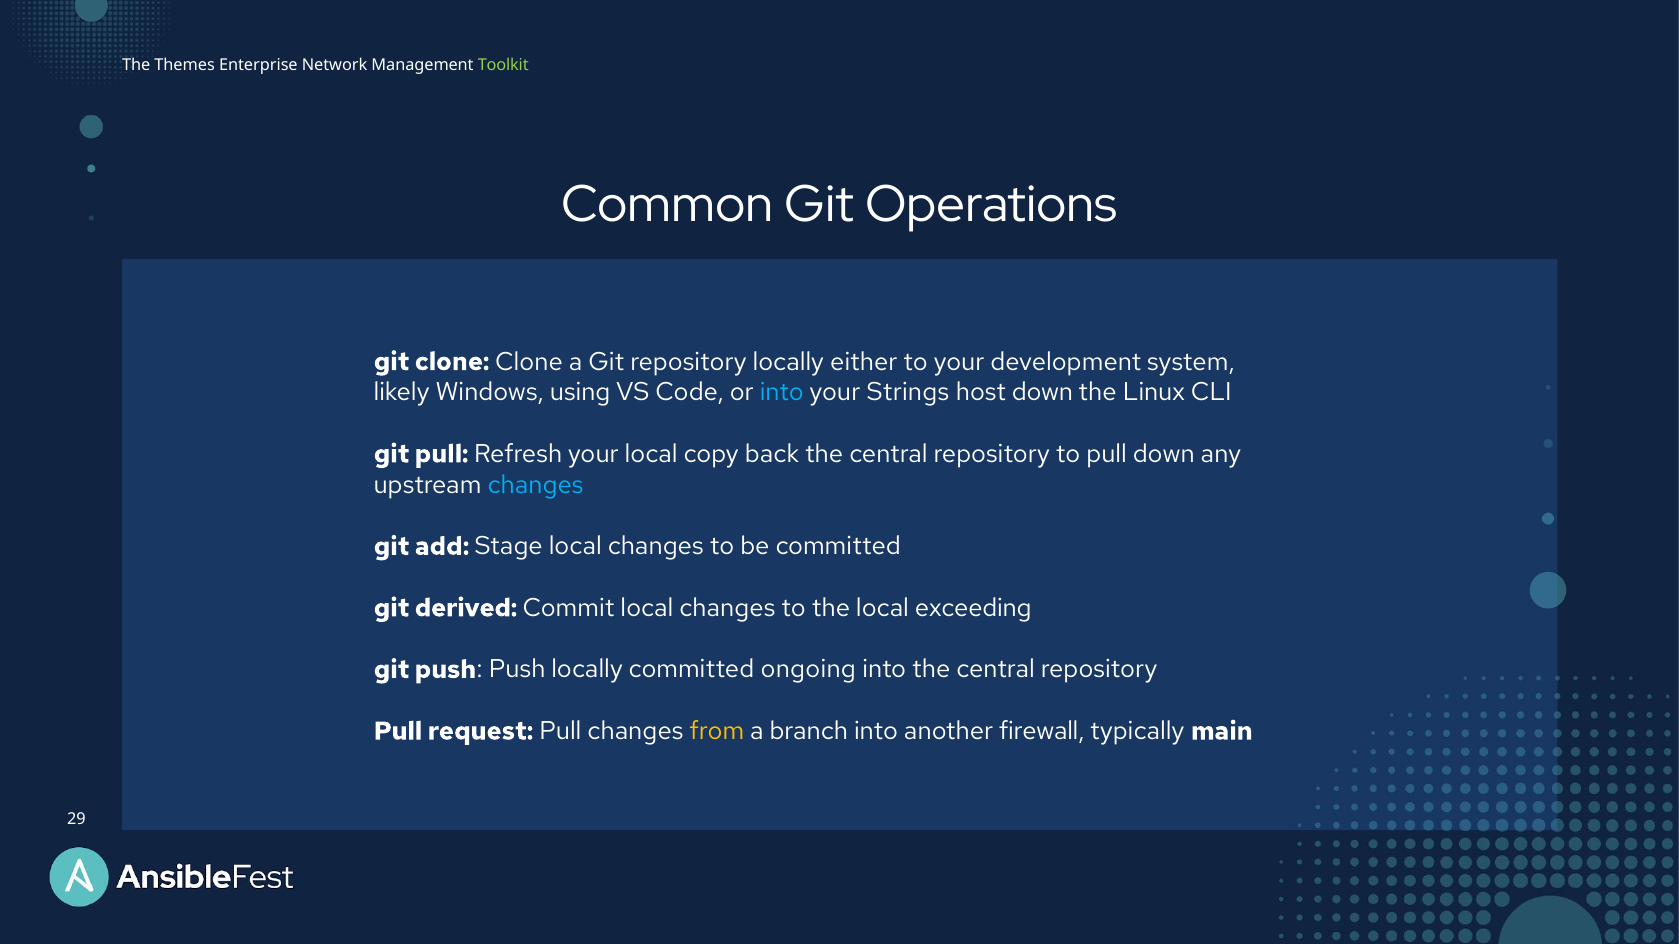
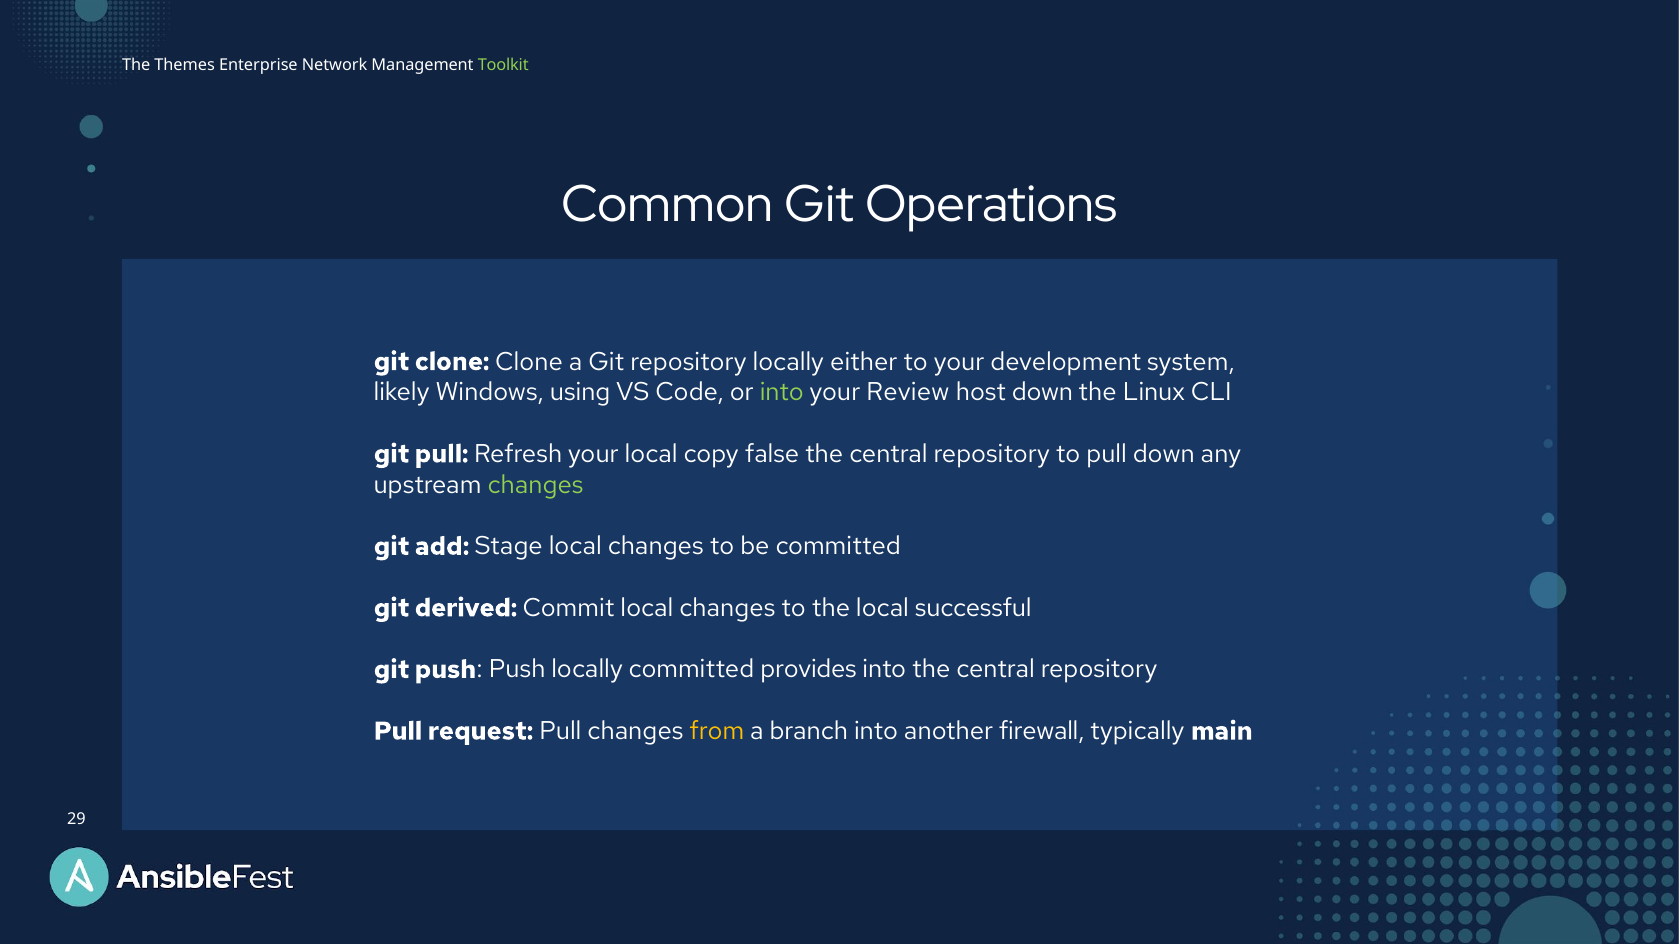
into at (782, 393) colour: light blue -> light green
Strings: Strings -> Review
back: back -> false
changes at (535, 485) colour: light blue -> light green
exceeding: exceeding -> successful
ongoing: ongoing -> provides
